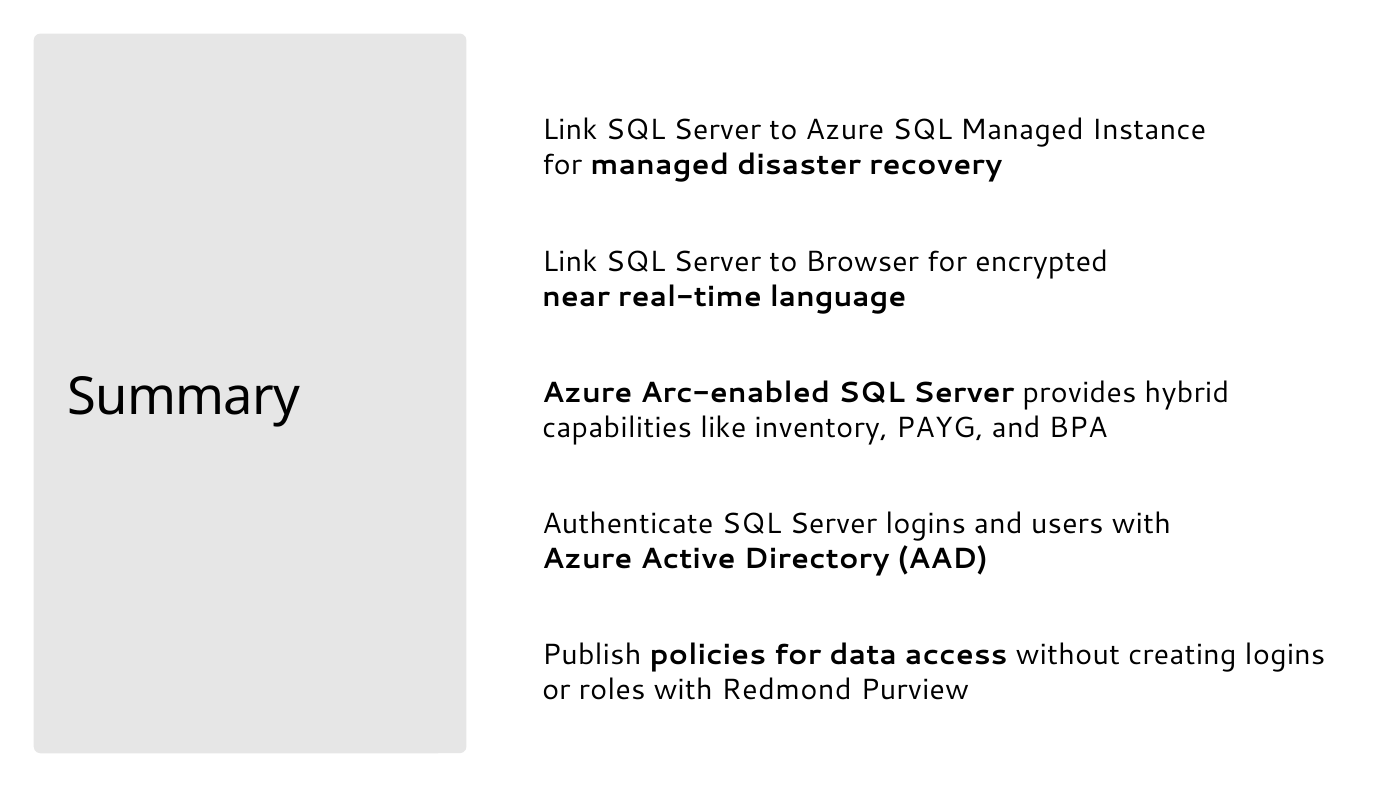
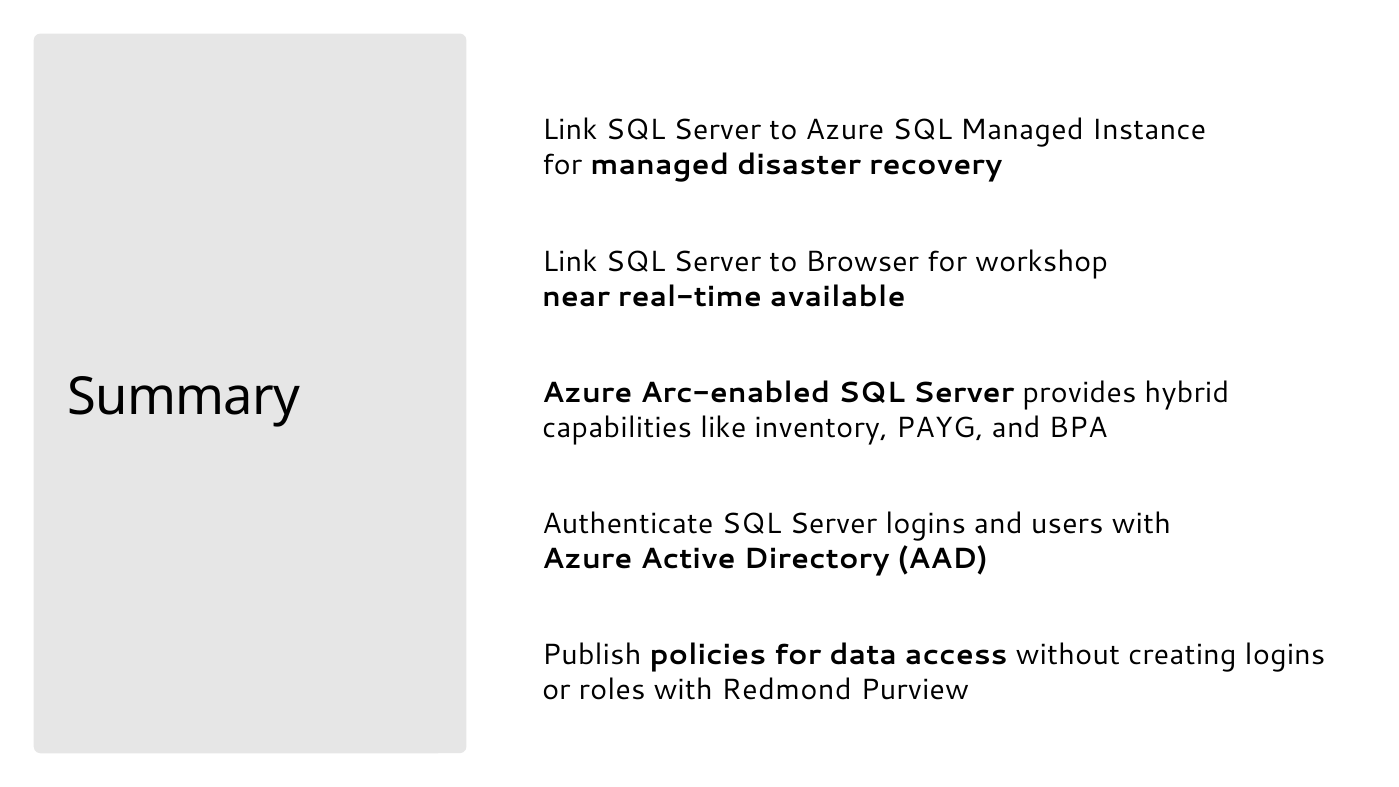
encrypted: encrypted -> workshop
language: language -> available
